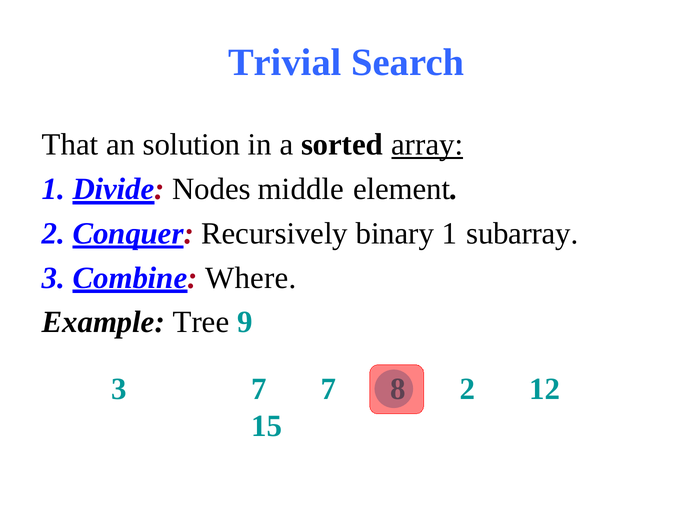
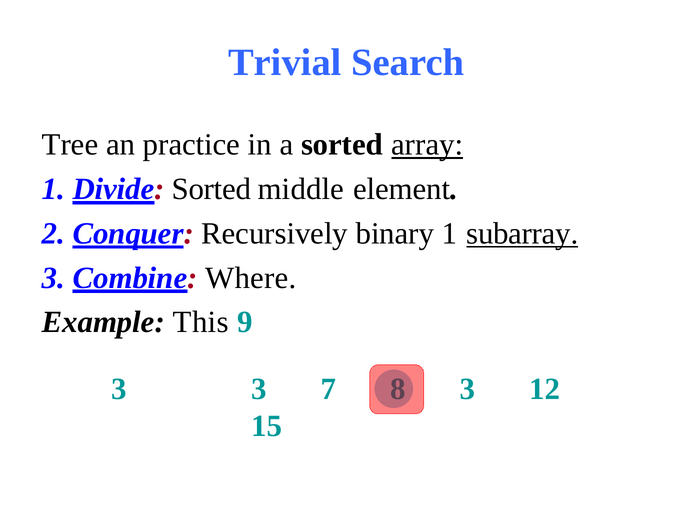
That: That -> Tree
solution: solution -> practice
Nodes at (211, 189): Nodes -> Sorted
subarray underline: none -> present
Tree: Tree -> This
3 7: 7 -> 3
2 at (467, 389): 2 -> 3
